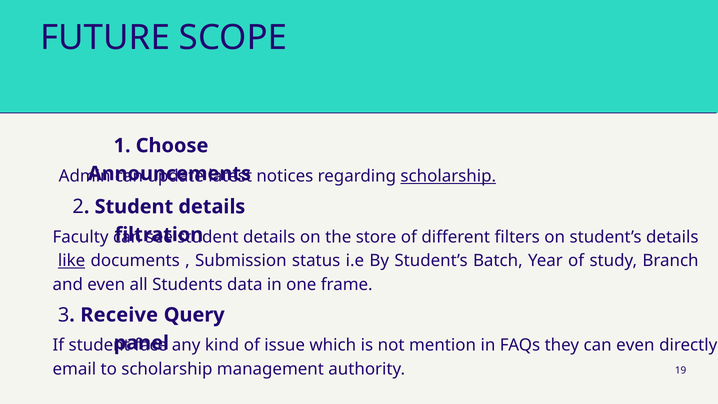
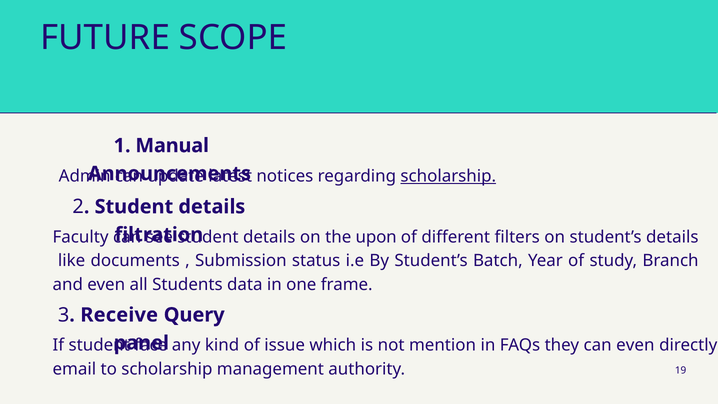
Choose: Choose -> Manual
store: store -> upon
like underline: present -> none
